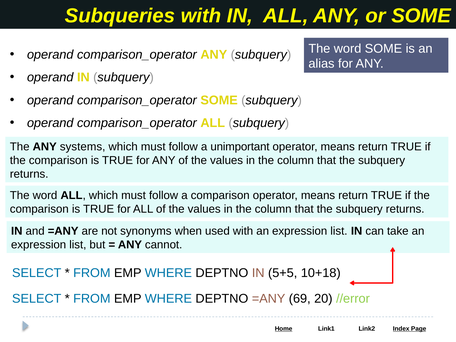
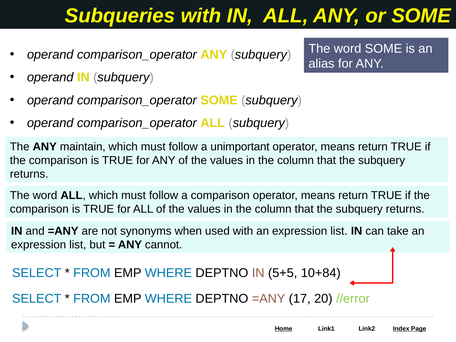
systems: systems -> maintain
10+18: 10+18 -> 10+84
69: 69 -> 17
